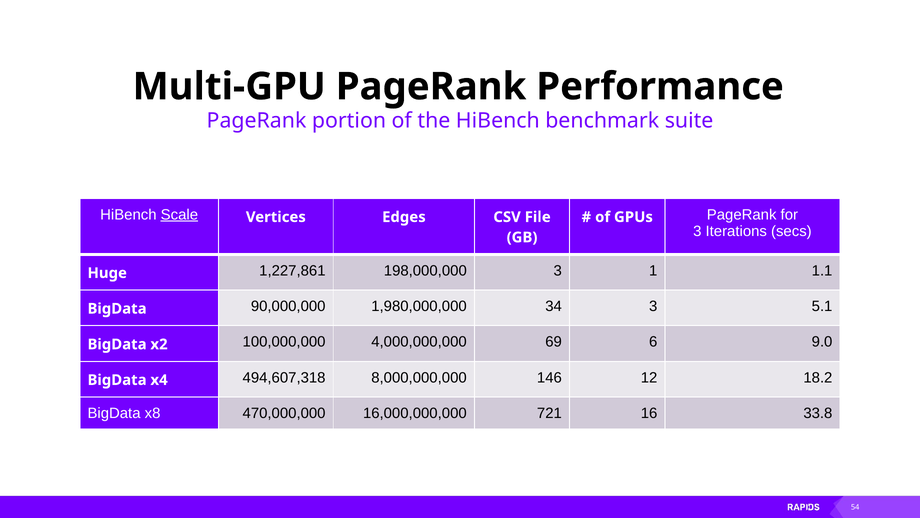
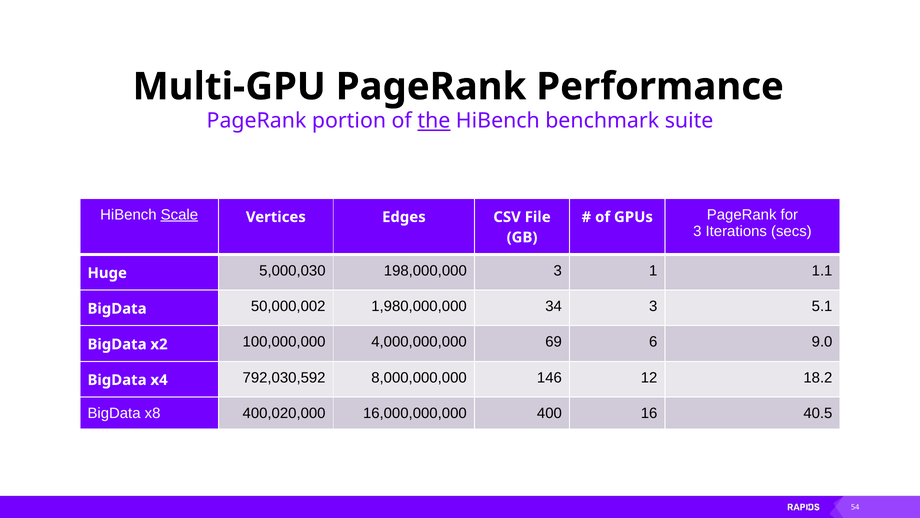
the underline: none -> present
1,227,861: 1,227,861 -> 5,000,030
90,000,000: 90,000,000 -> 50,000,002
494,607,318: 494,607,318 -> 792,030,592
470,000,000: 470,000,000 -> 400,020,000
721: 721 -> 400
33.8: 33.8 -> 40.5
